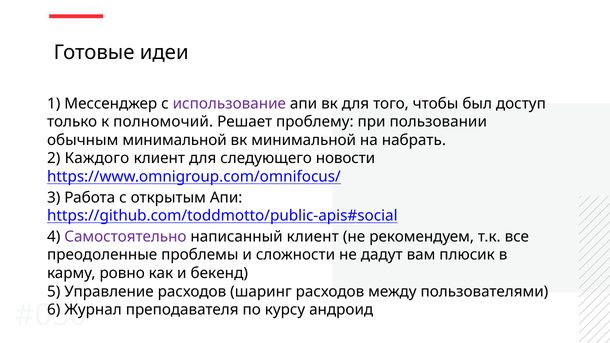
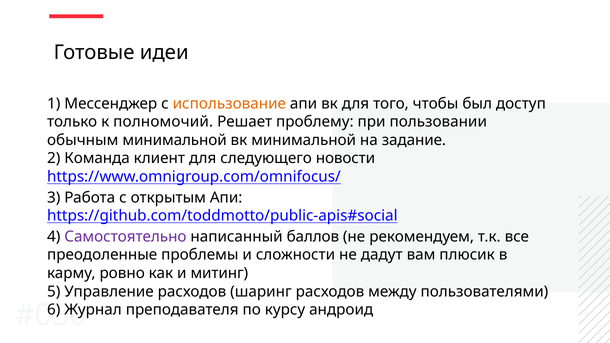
использование colour: purple -> orange
набрать: набрать -> задание
Каждого: Каждого -> Команда
написанный клиент: клиент -> баллов
бекенд: бекенд -> митинг
